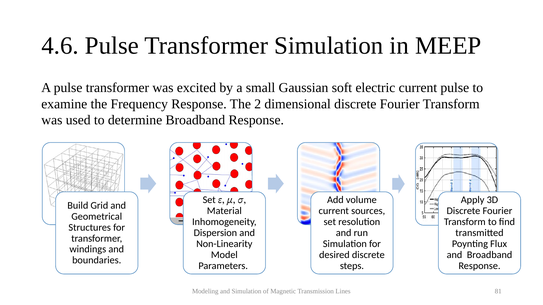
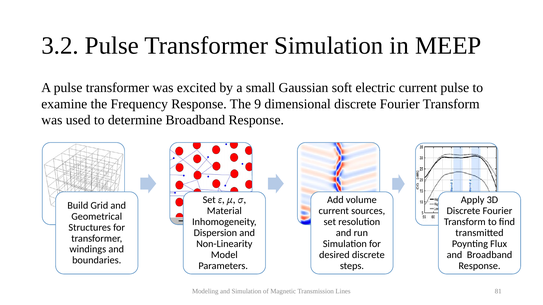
4.6: 4.6 -> 3.2
2: 2 -> 9
